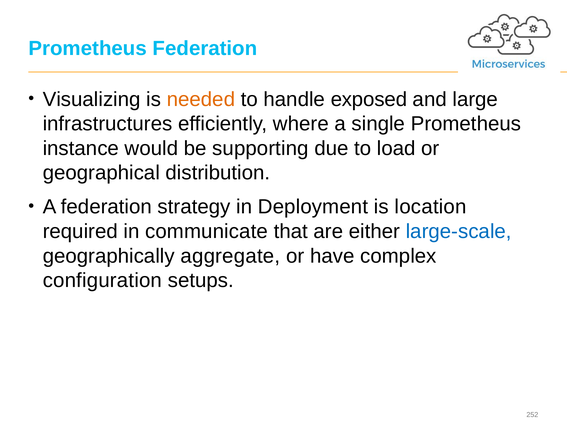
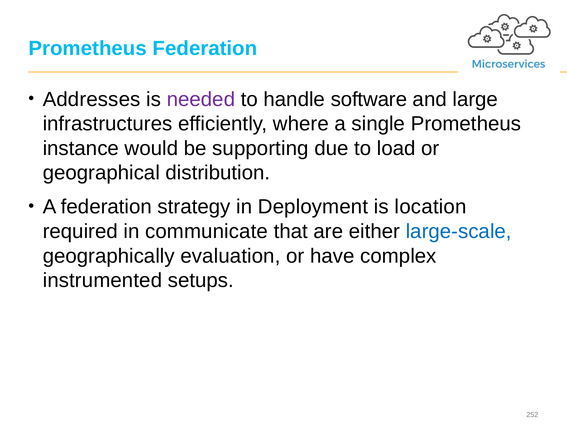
Visualizing: Visualizing -> Addresses
needed colour: orange -> purple
exposed: exposed -> software
aggregate: aggregate -> evaluation
configuration: configuration -> instrumented
